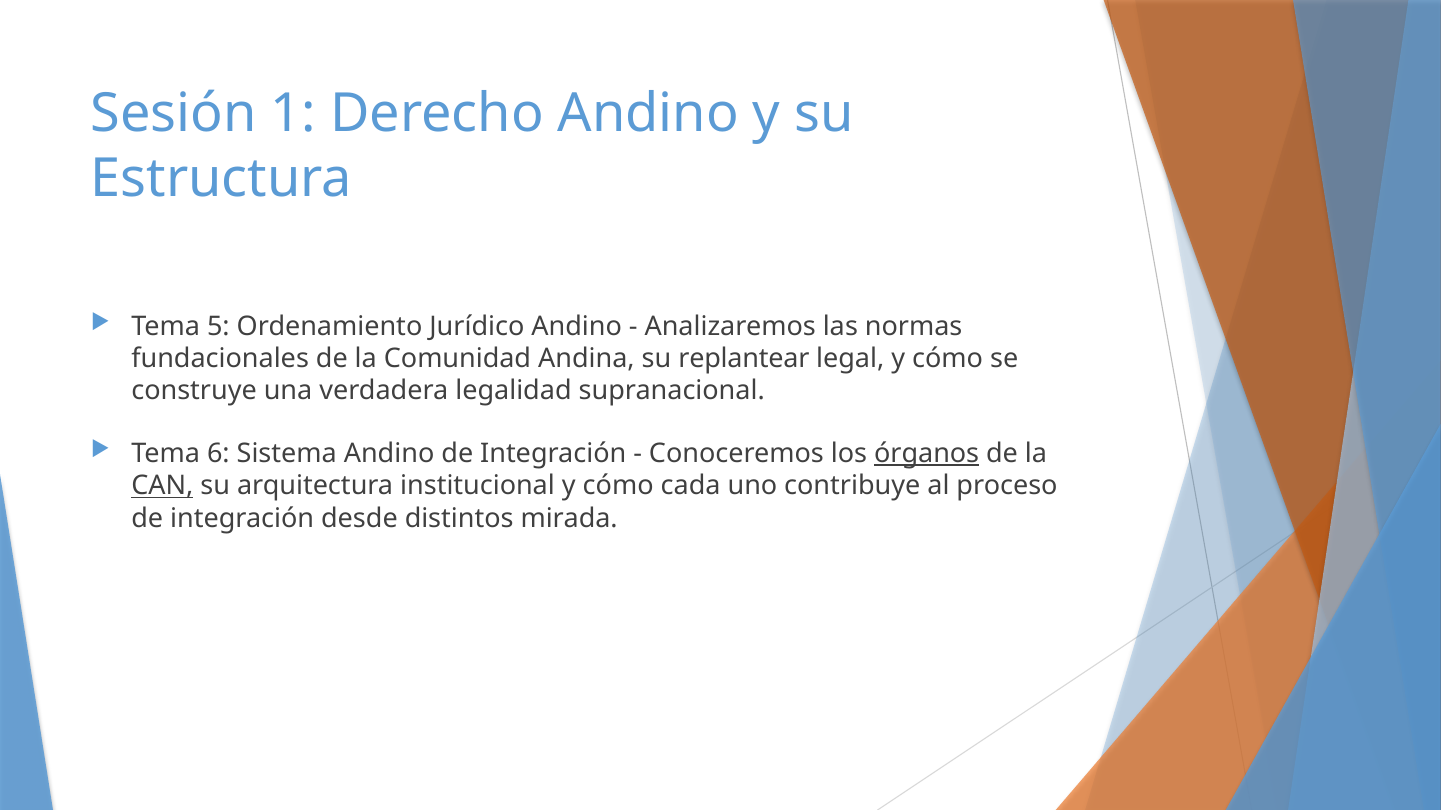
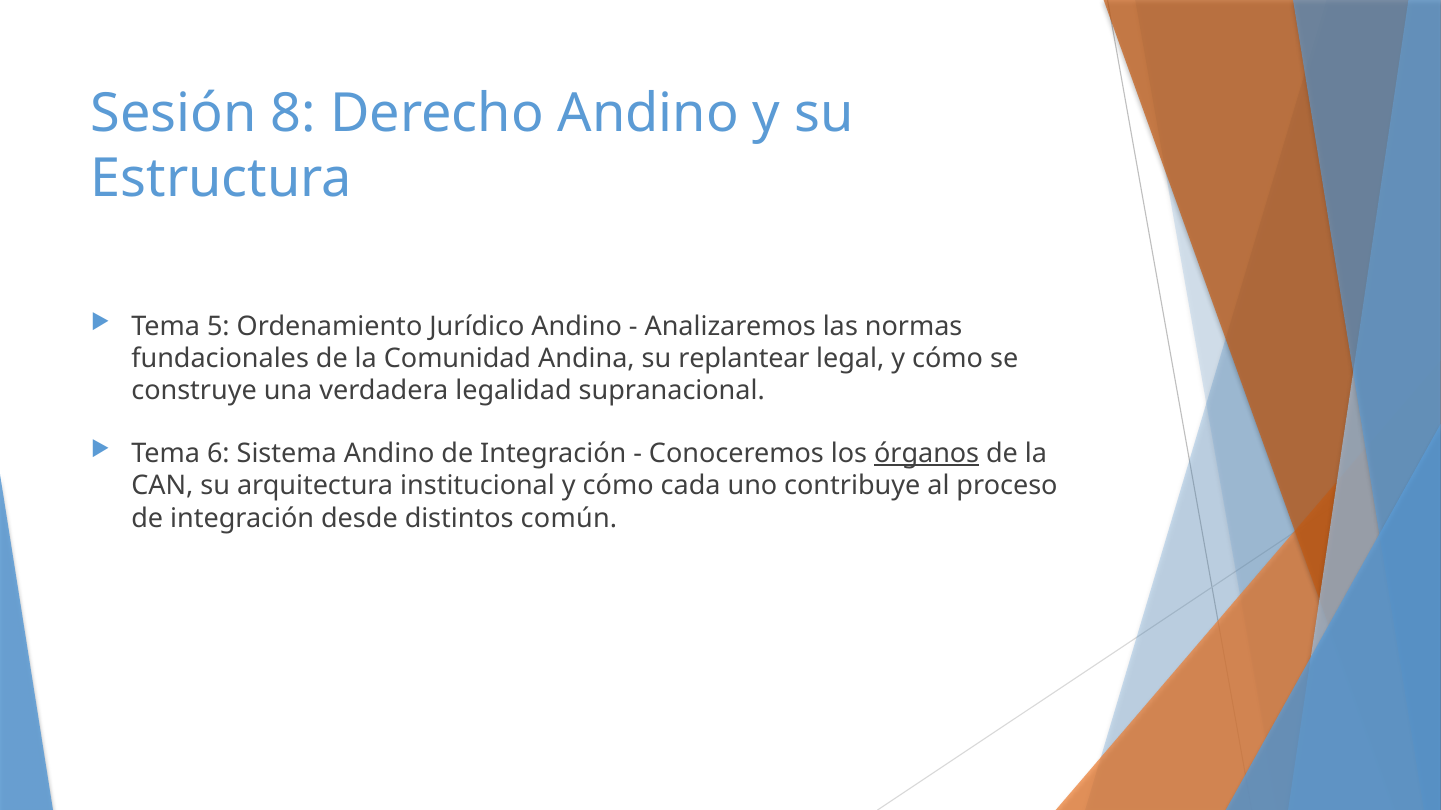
1: 1 -> 8
CAN underline: present -> none
mirada: mirada -> común
